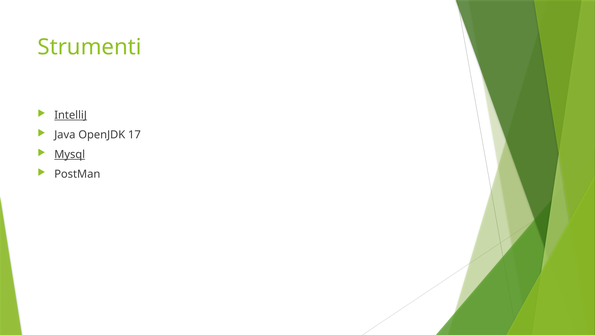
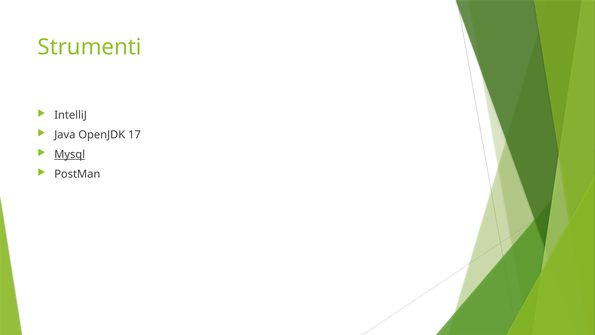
IntelliJ underline: present -> none
